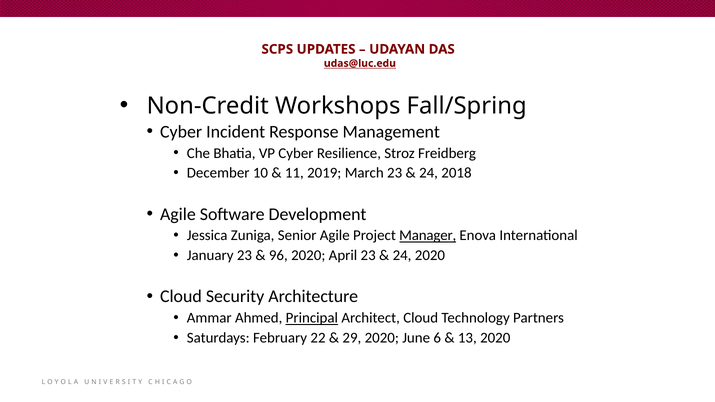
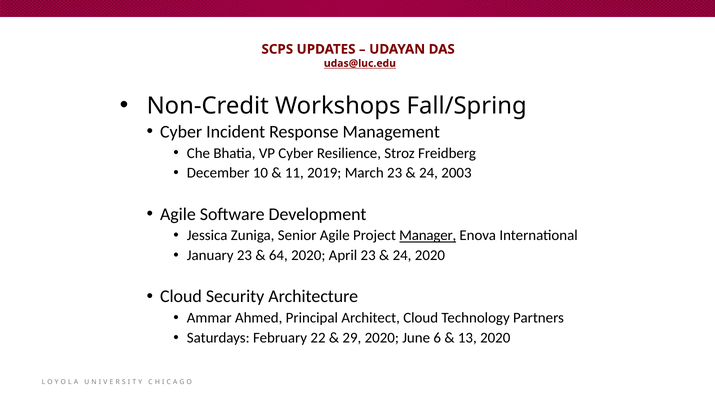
2018: 2018 -> 2003
96: 96 -> 64
Principal underline: present -> none
